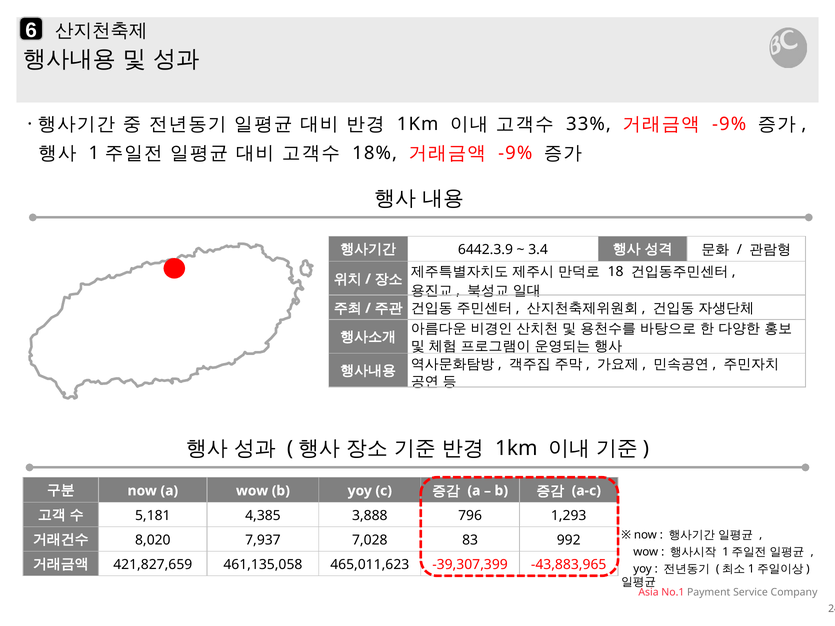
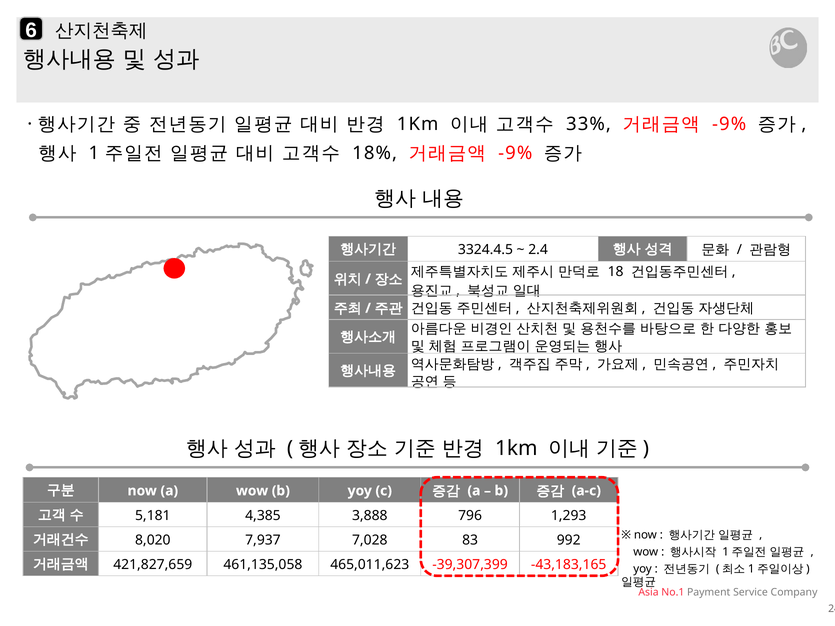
6442.3.9: 6442.3.9 -> 3324.4.5
3.4: 3.4 -> 2.4
-43,883,965: -43,883,965 -> -43,183,165
